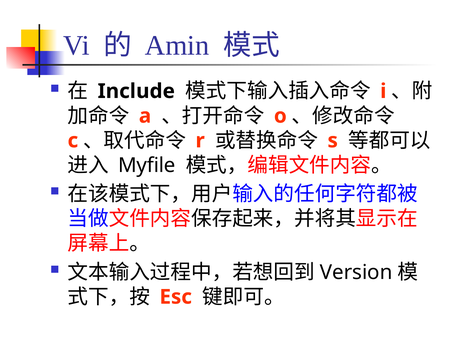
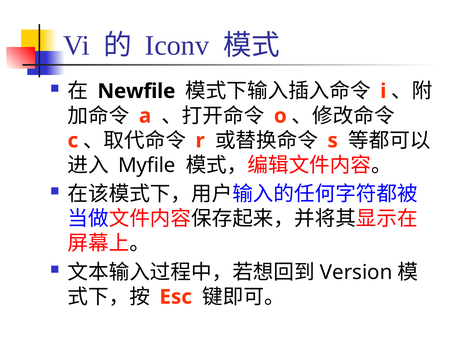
Amin: Amin -> Iconv
Include: Include -> Newfile
